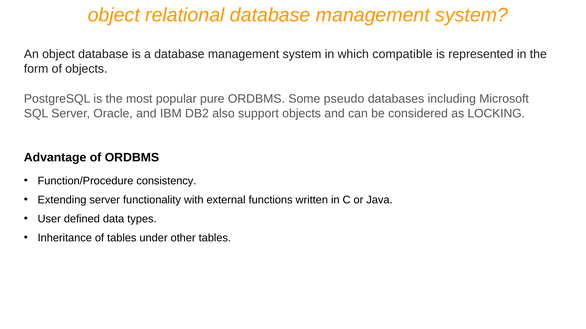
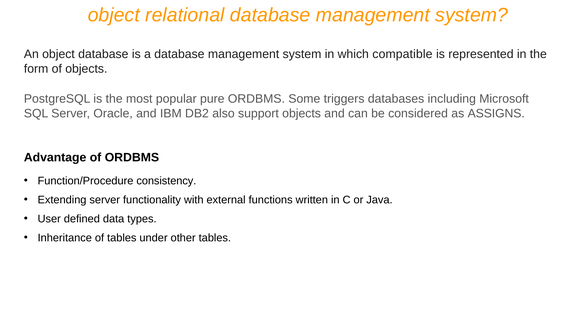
pseudo: pseudo -> triggers
LOCKING: LOCKING -> ASSIGNS
